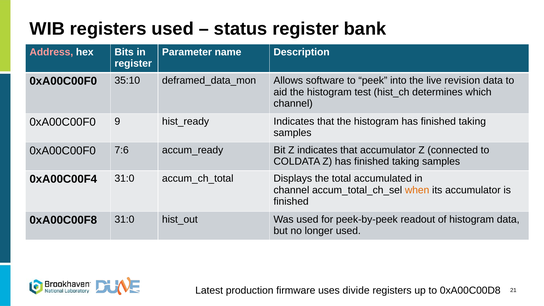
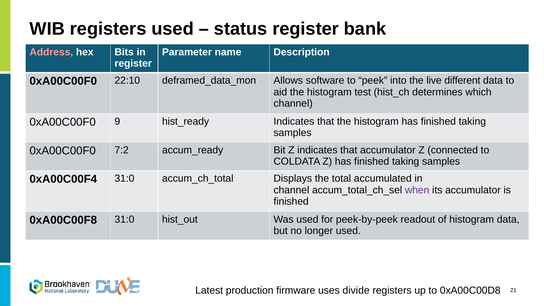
35:10: 35:10 -> 22:10
revision: revision -> different
7:6: 7:6 -> 7:2
when colour: orange -> purple
